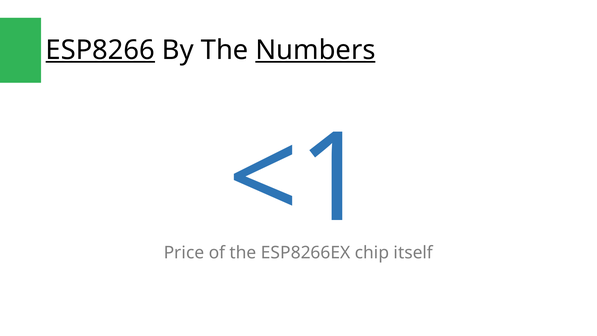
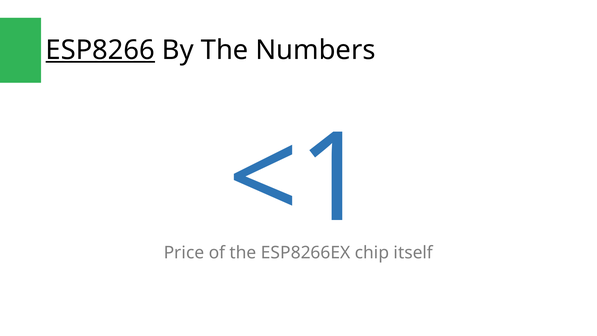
Numbers underline: present -> none
